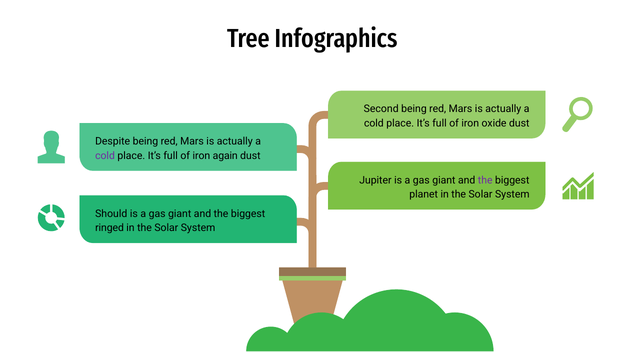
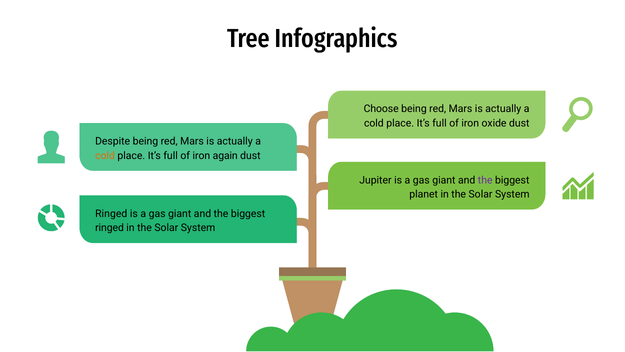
Second: Second -> Choose
cold at (105, 156) colour: purple -> orange
Should at (111, 213): Should -> Ringed
